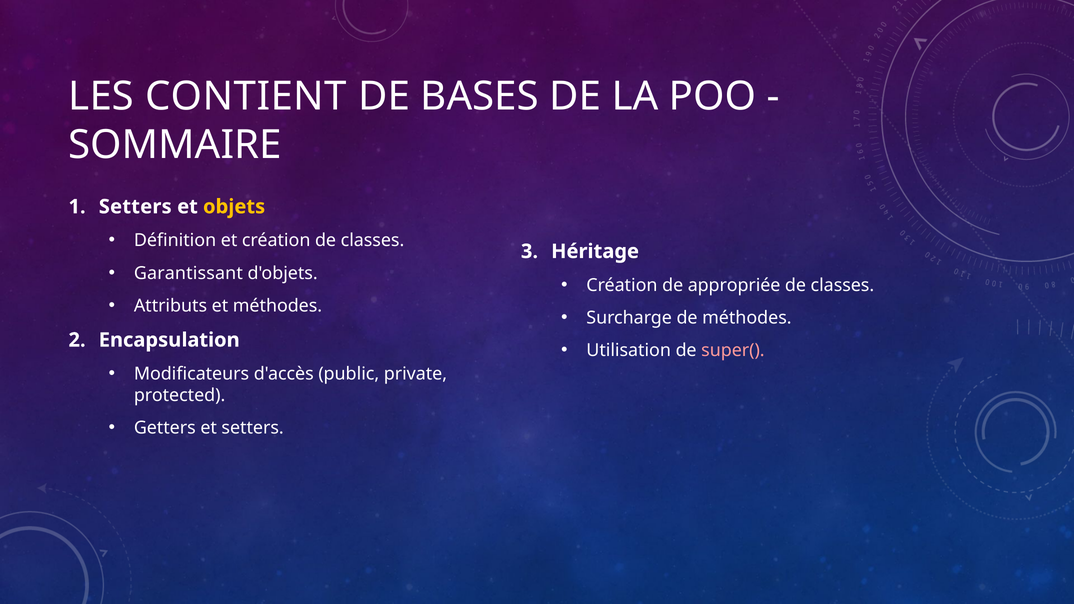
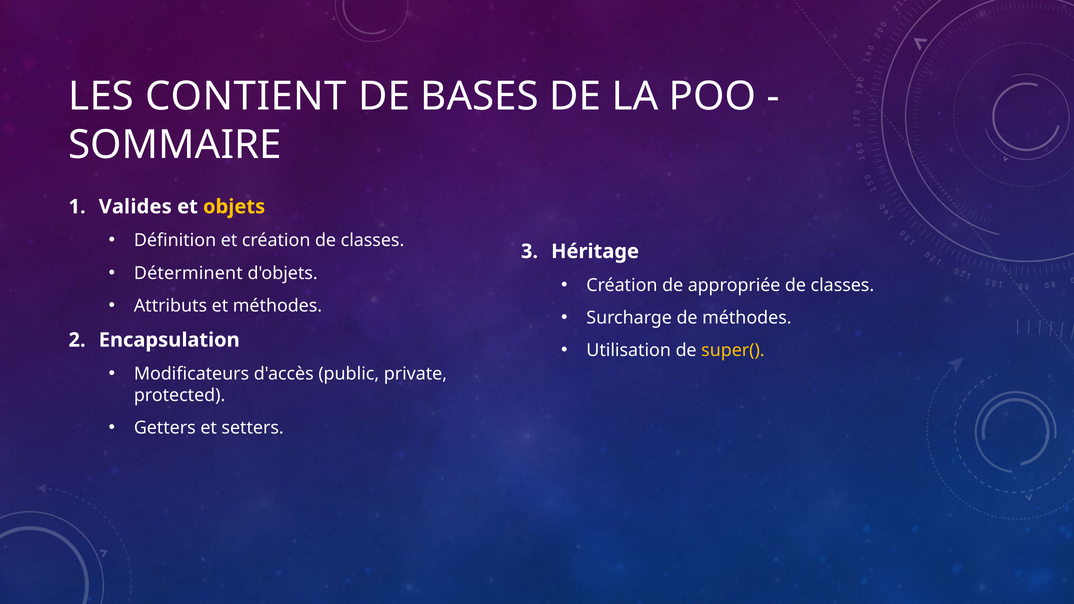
Setters at (135, 207): Setters -> Valides
Garantissant: Garantissant -> Déterminent
super( colour: pink -> yellow
